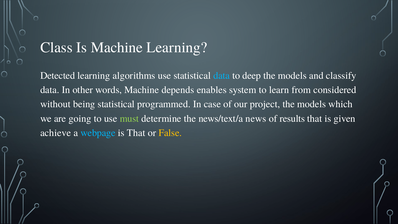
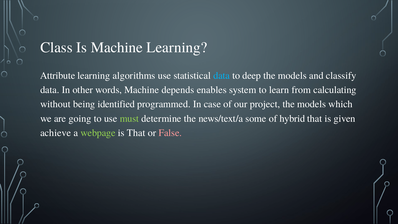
Detected: Detected -> Attribute
considered: considered -> calculating
being statistical: statistical -> identified
news: news -> some
results: results -> hybrid
webpage colour: light blue -> light green
False colour: yellow -> pink
